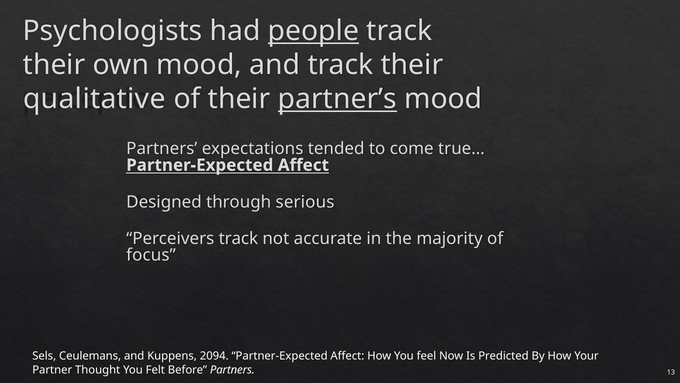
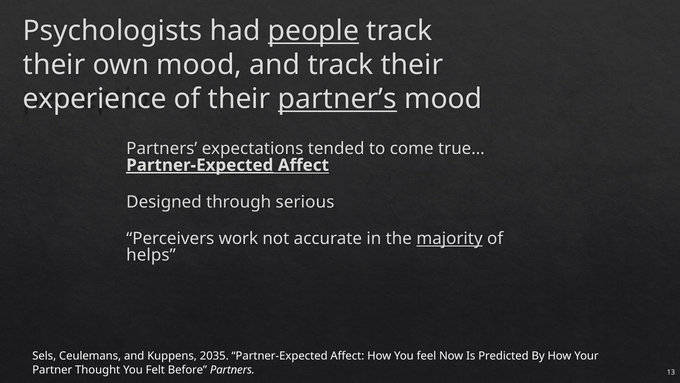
qualitative: qualitative -> experience
Partner-Expected at (200, 165) underline: none -> present
Perceivers track: track -> work
majority underline: none -> present
focus: focus -> helps
2094: 2094 -> 2035
